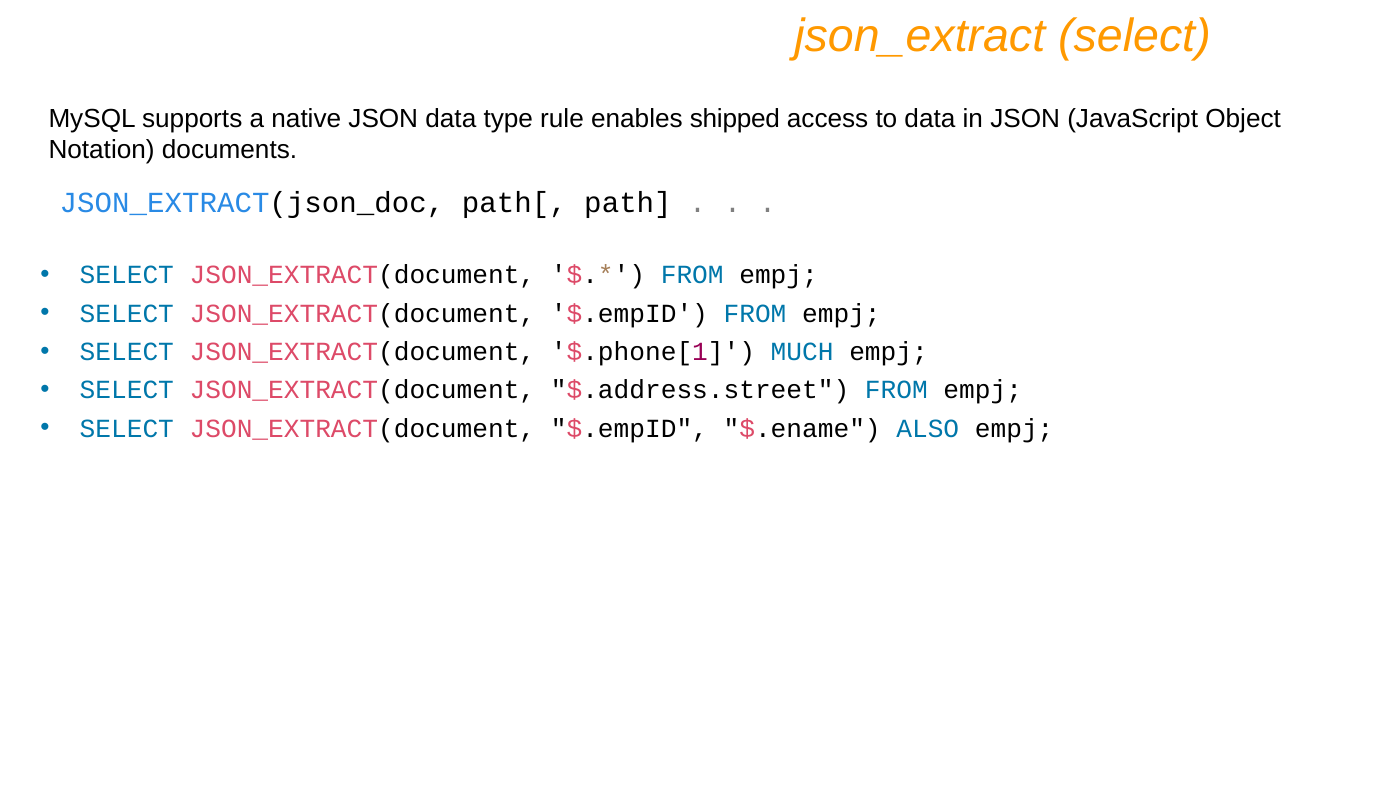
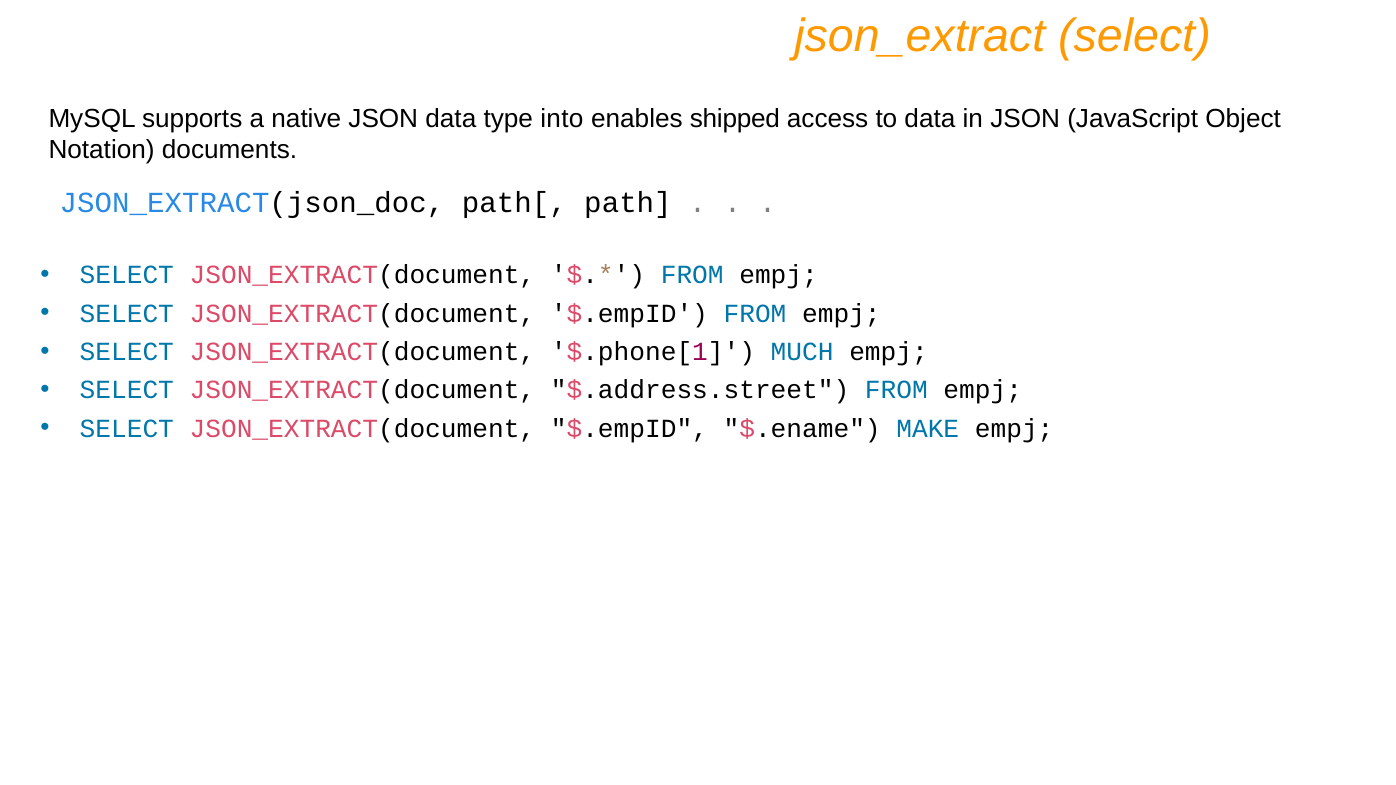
rule: rule -> into
ALSO: ALSO -> MAKE
